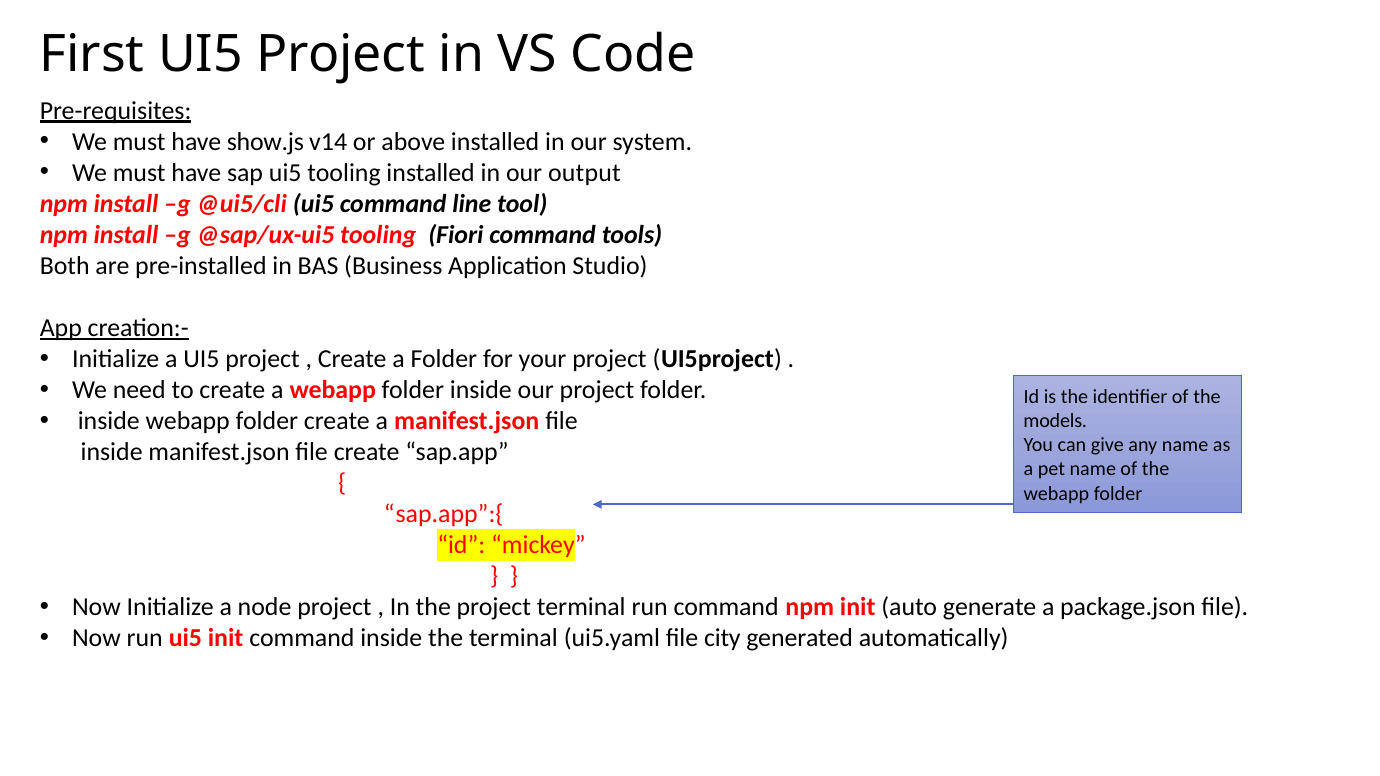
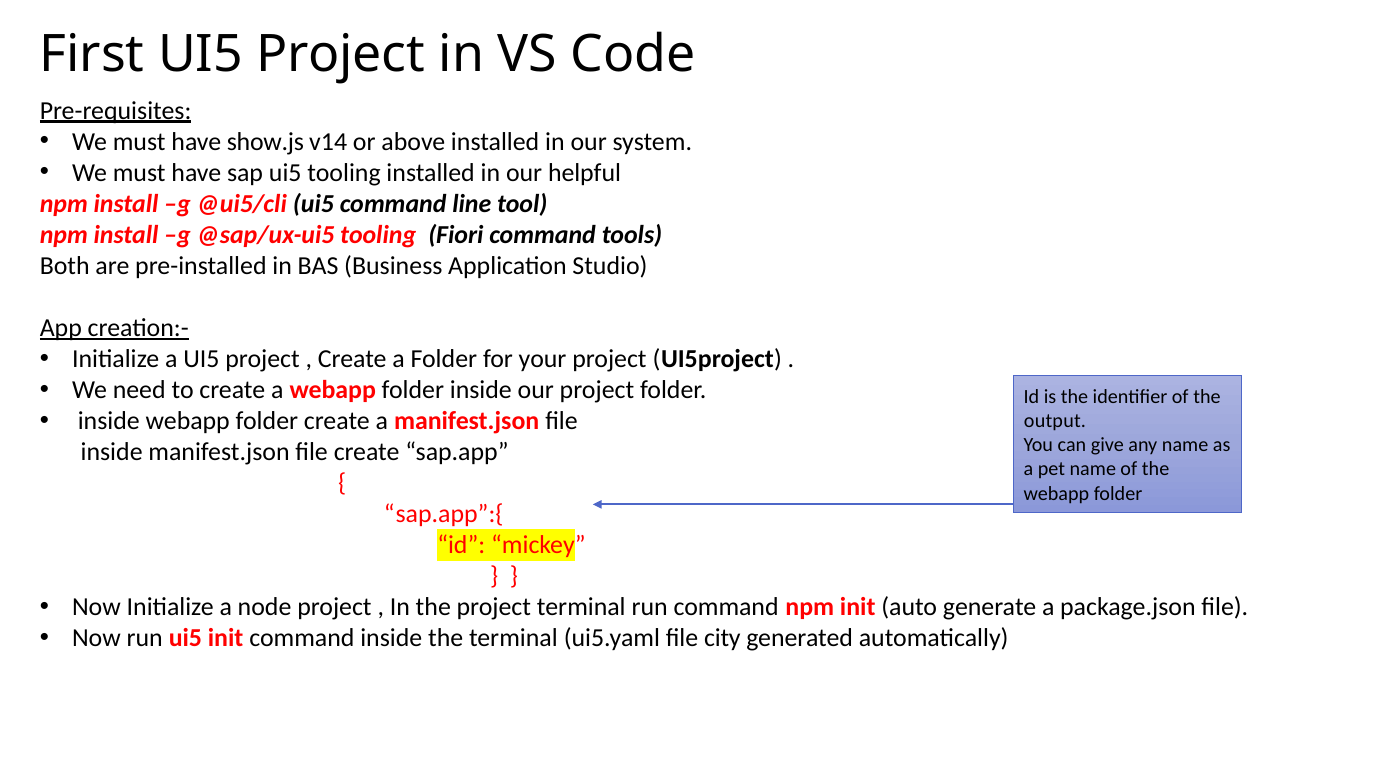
output: output -> helpful
models: models -> output
